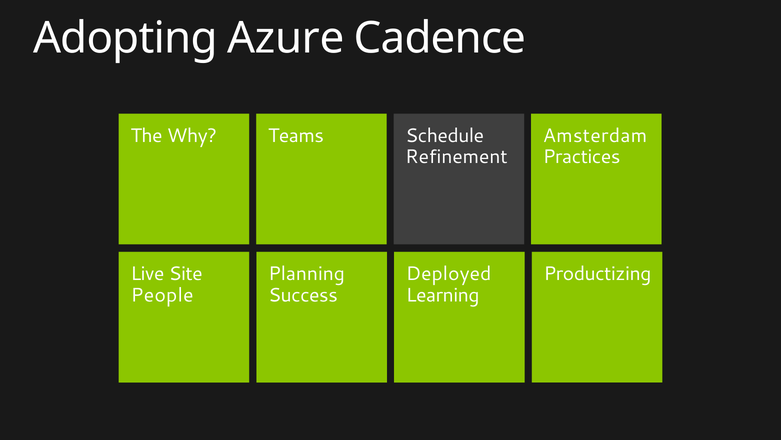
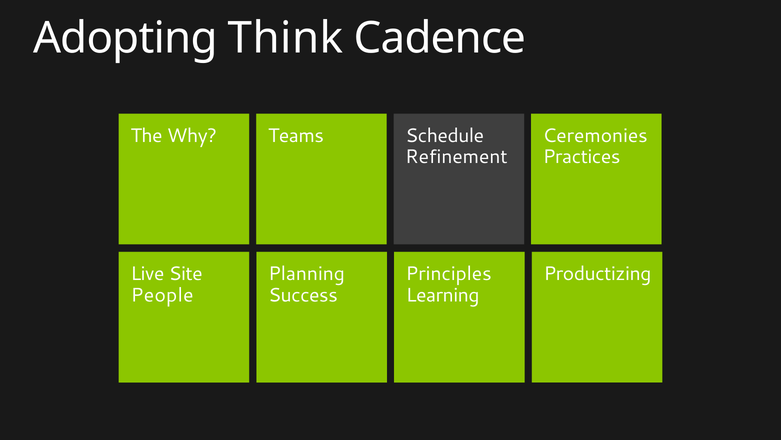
Azure: Azure -> Think
Amsterdam: Amsterdam -> Ceremonies
Deployed: Deployed -> Principles
